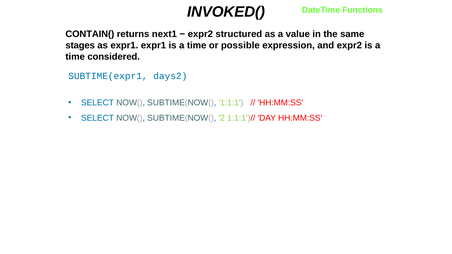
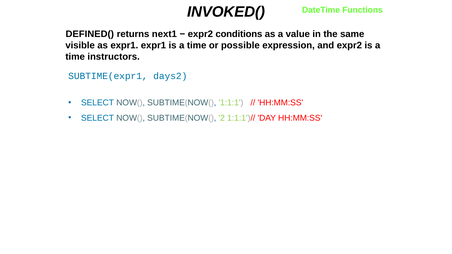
CONTAIN(: CONTAIN( -> DEFINED(
structured: structured -> conditions
stages: stages -> visible
considered: considered -> instructors
